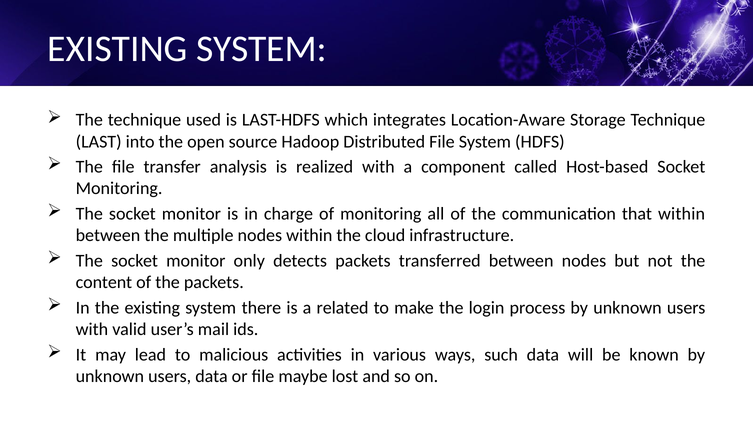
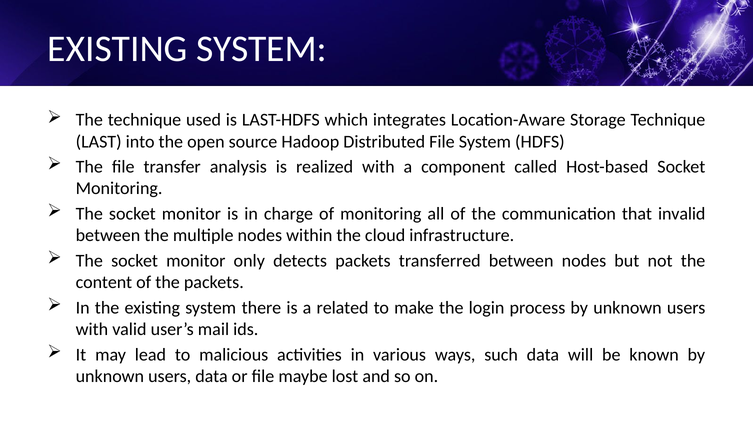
that within: within -> invalid
